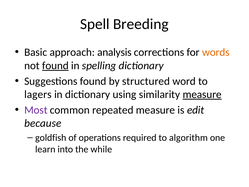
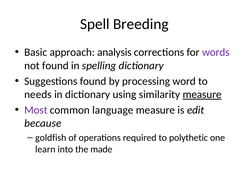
words colour: orange -> purple
found at (55, 66) underline: present -> none
structured: structured -> processing
lagers: lagers -> needs
repeated: repeated -> language
algorithm: algorithm -> polythetic
while: while -> made
